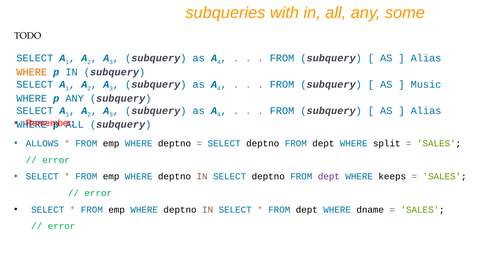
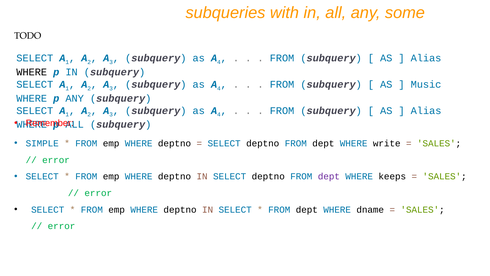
WHERE at (32, 72) colour: orange -> black
ALLOWS: ALLOWS -> SIMPLE
split: split -> write
